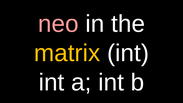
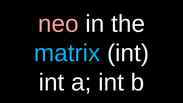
matrix colour: yellow -> light blue
